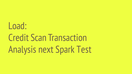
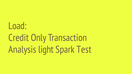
Scan: Scan -> Only
next: next -> light
